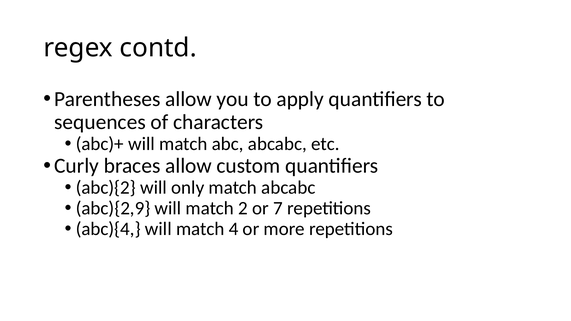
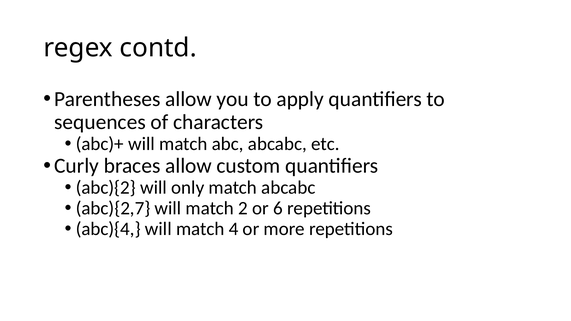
abc){2,9: abc){2,9 -> abc){2,7
7: 7 -> 6
